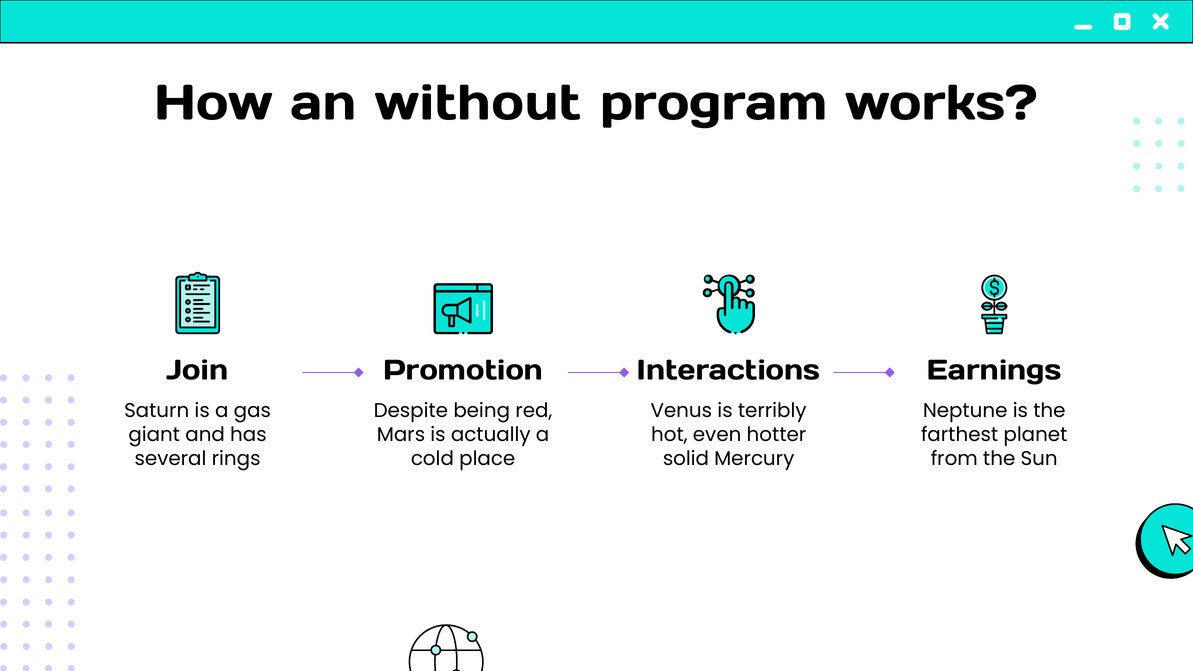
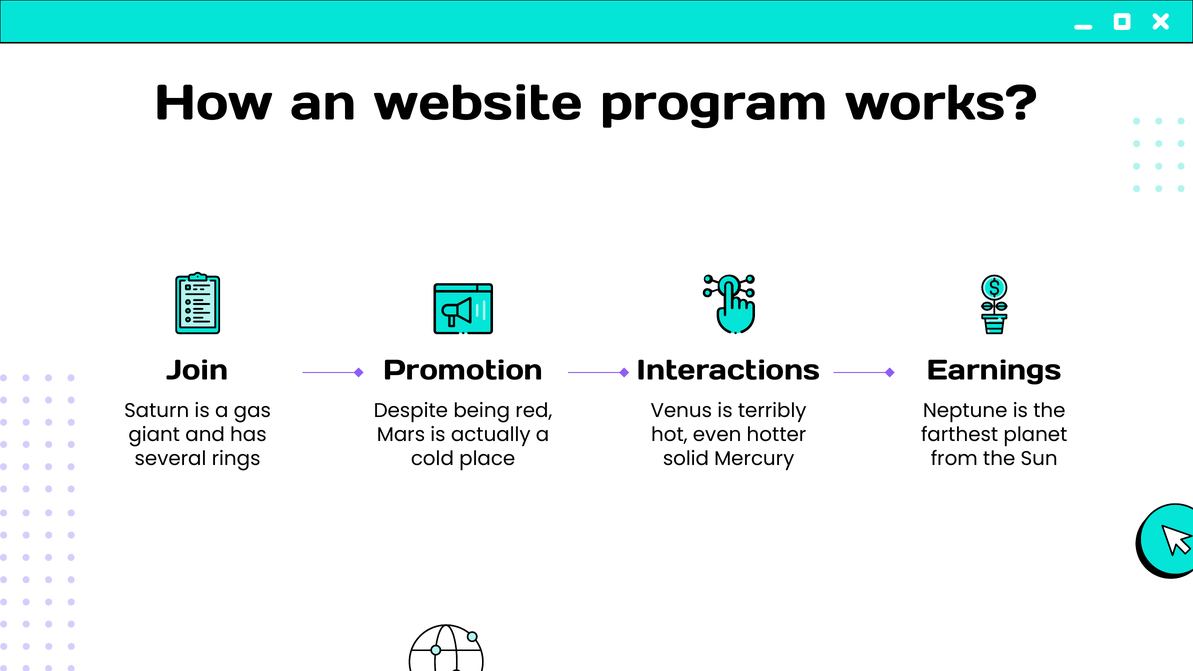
without: without -> website
